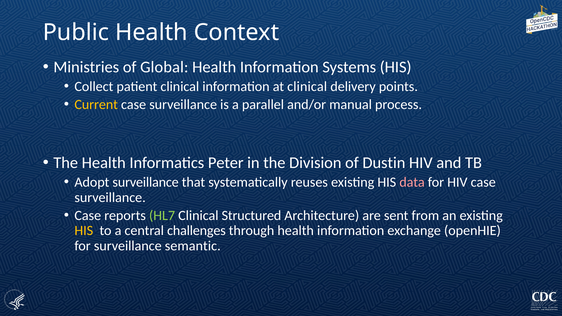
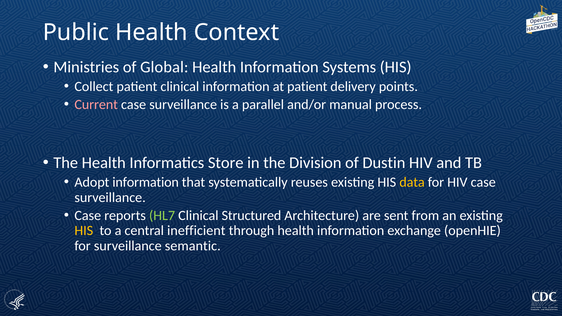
at clinical: clinical -> patient
Current colour: yellow -> pink
Peter: Peter -> Store
Adopt surveillance: surveillance -> information
data colour: pink -> yellow
challenges: challenges -> inefficient
